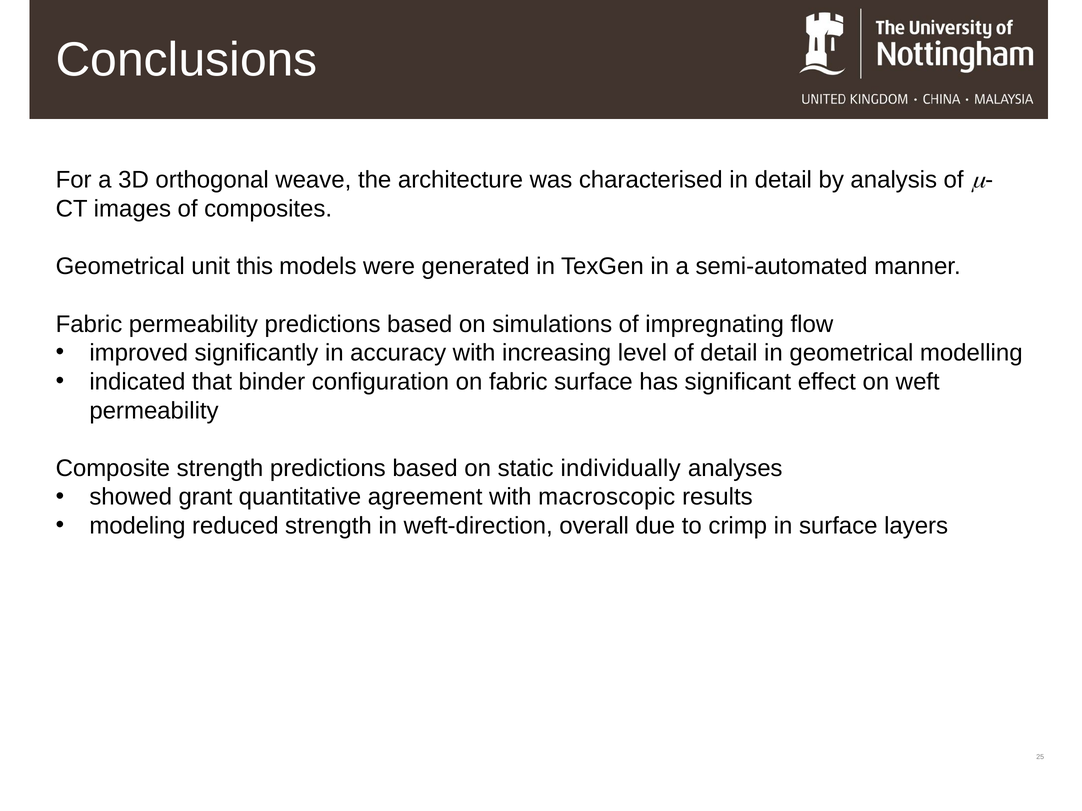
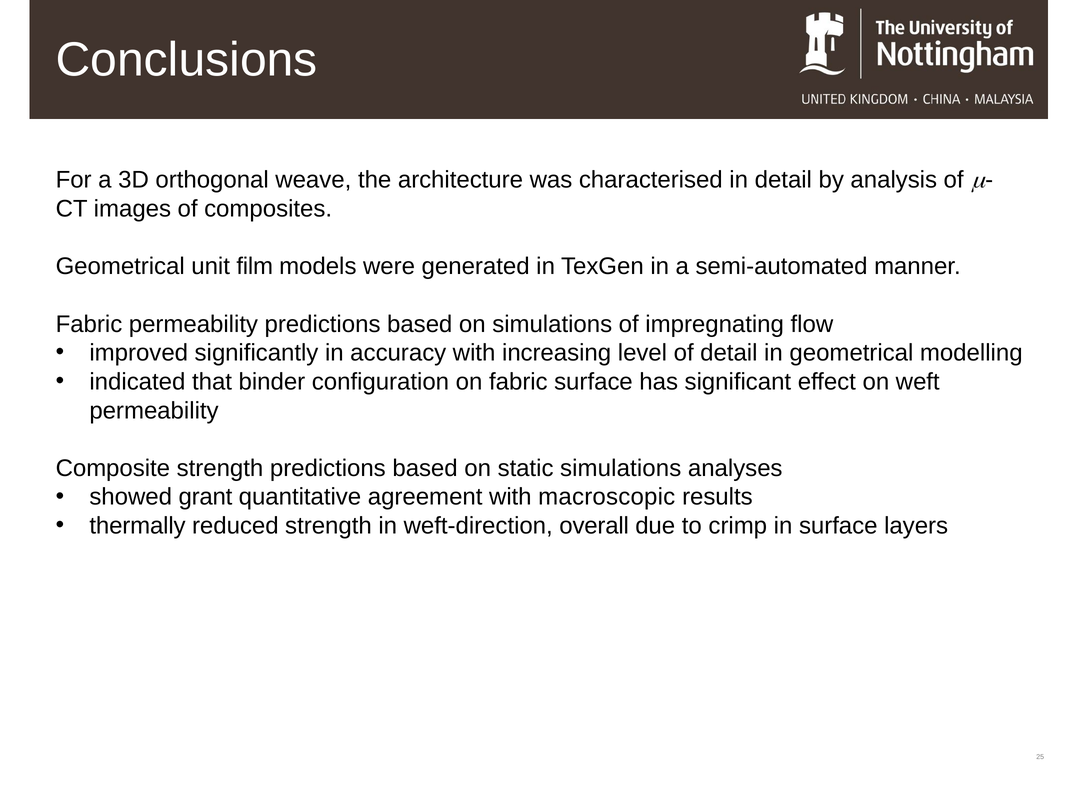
this: this -> film
static individually: individually -> simulations
modeling: modeling -> thermally
